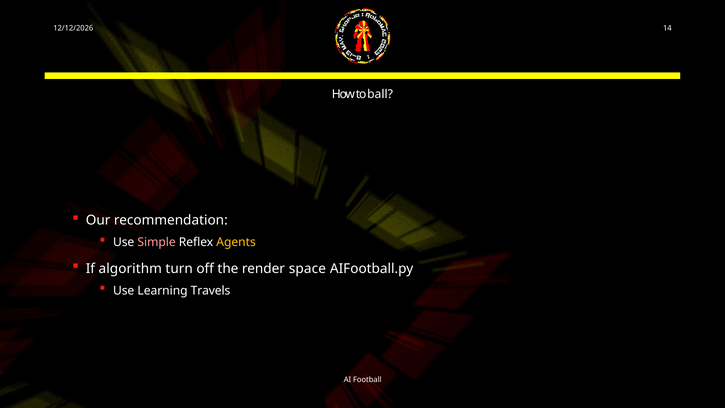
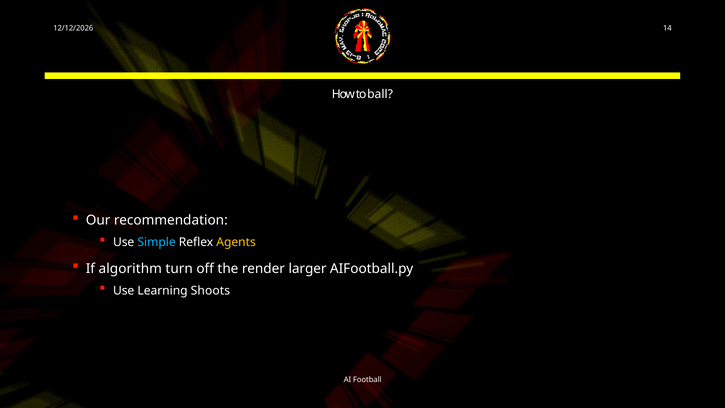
Simple colour: pink -> light blue
space: space -> larger
Travels: Travels -> Shoots
